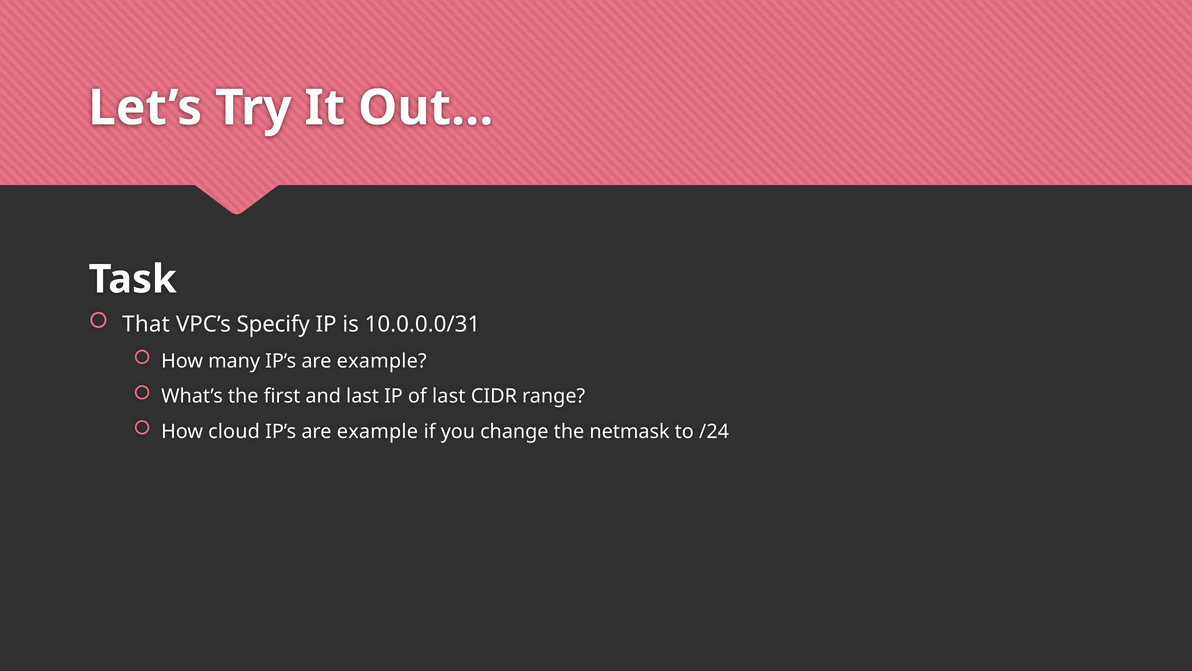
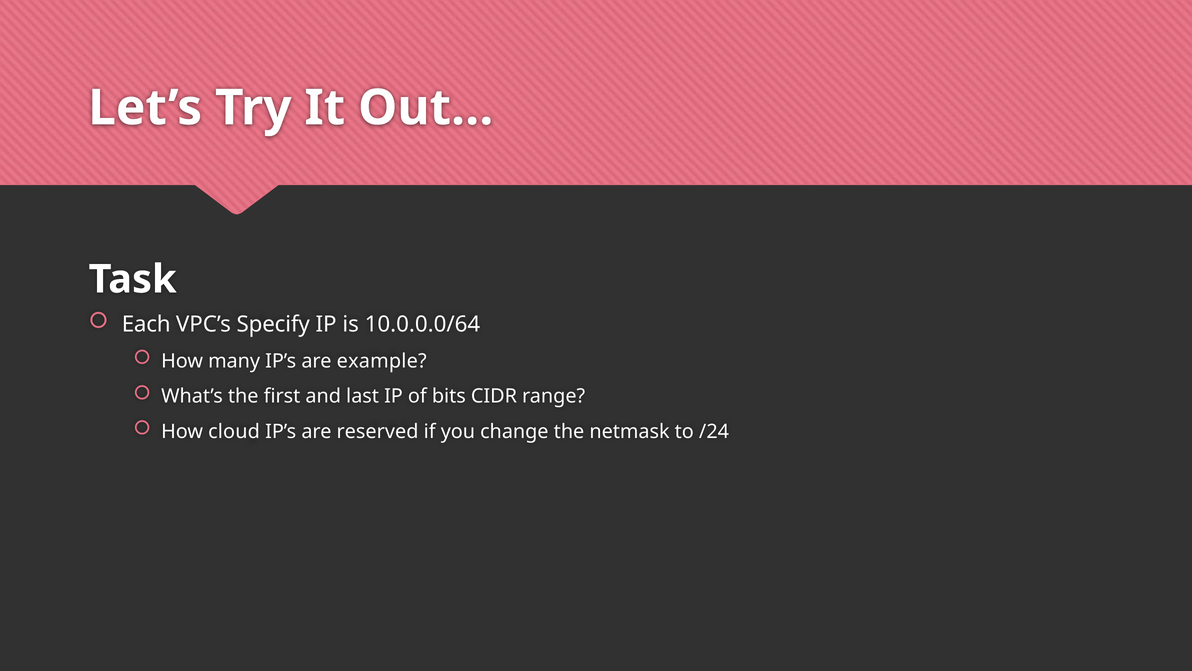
That: That -> Each
10.0.0.0/31: 10.0.0.0/31 -> 10.0.0.0/64
of last: last -> bits
example at (377, 431): example -> reserved
